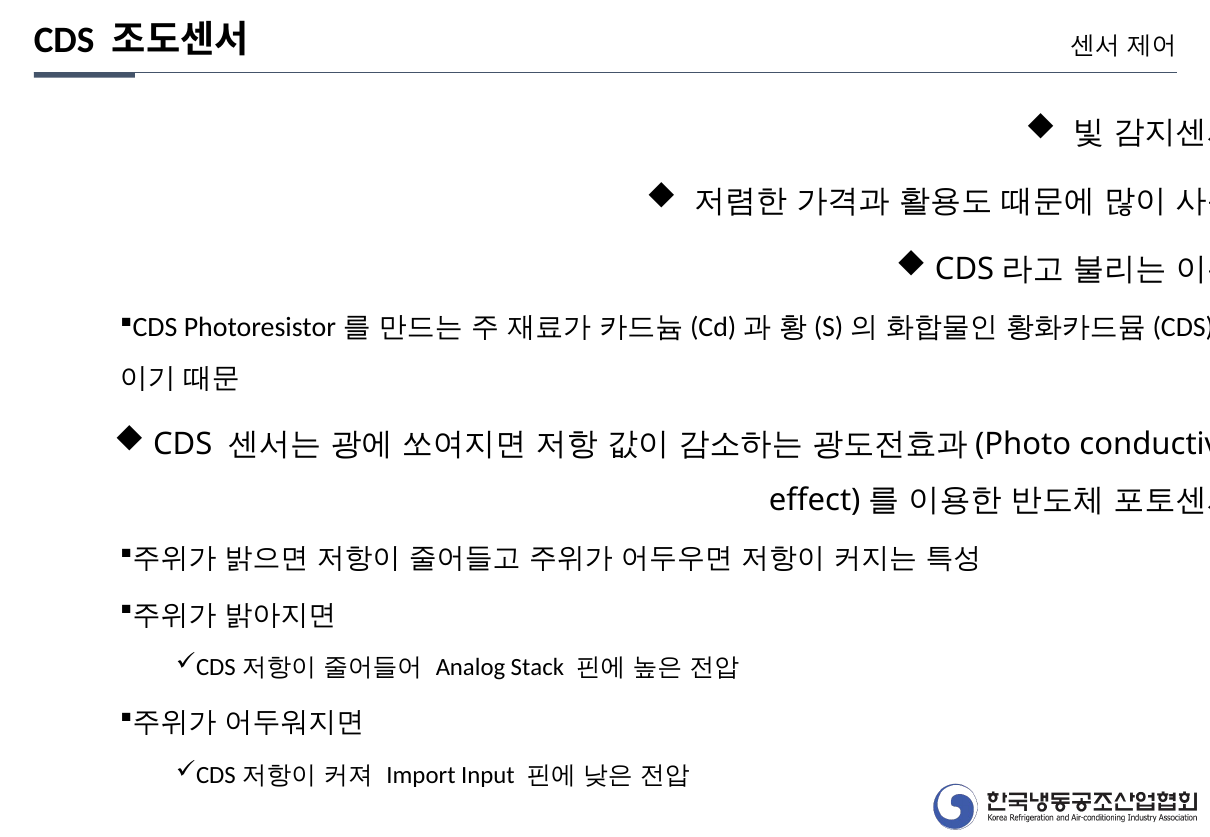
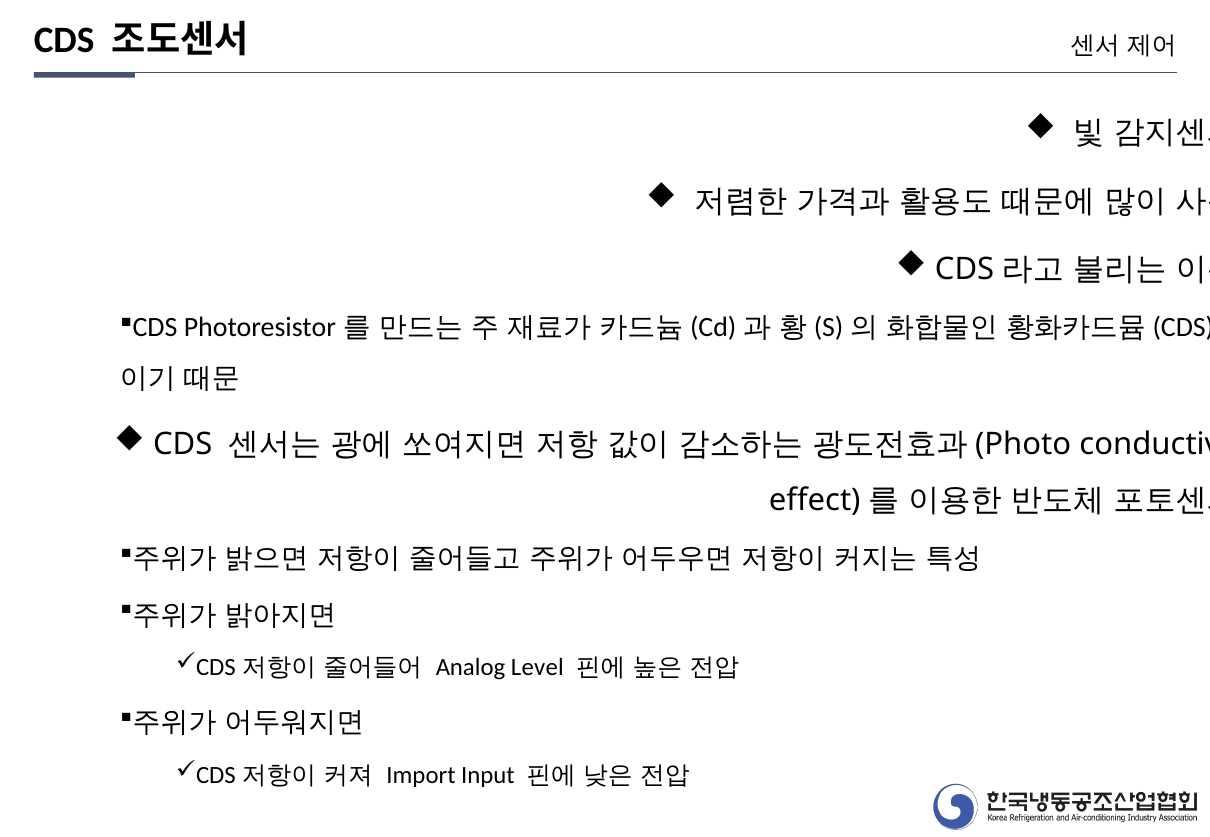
Stack: Stack -> Level
